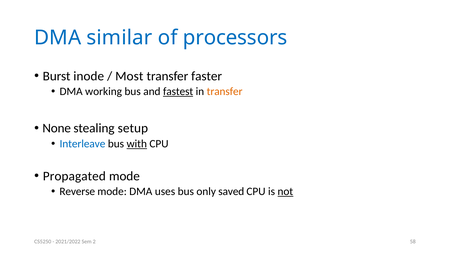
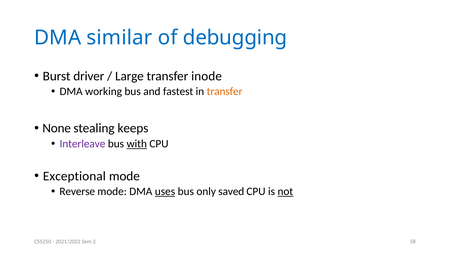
processors: processors -> debugging
inode: inode -> driver
Most: Most -> Large
faster: faster -> inode
fastest underline: present -> none
setup: setup -> keeps
Interleave colour: blue -> purple
Propagated: Propagated -> Exceptional
uses underline: none -> present
